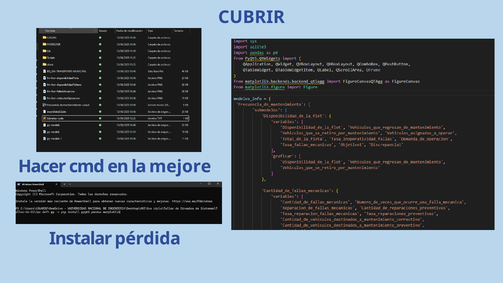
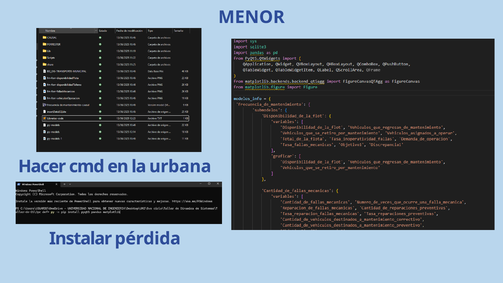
CUBRIR: CUBRIR -> MENOR
mejore: mejore -> urbana
